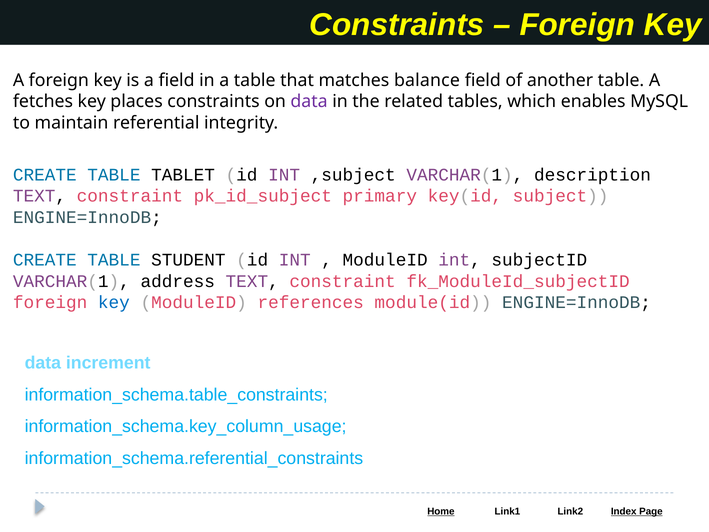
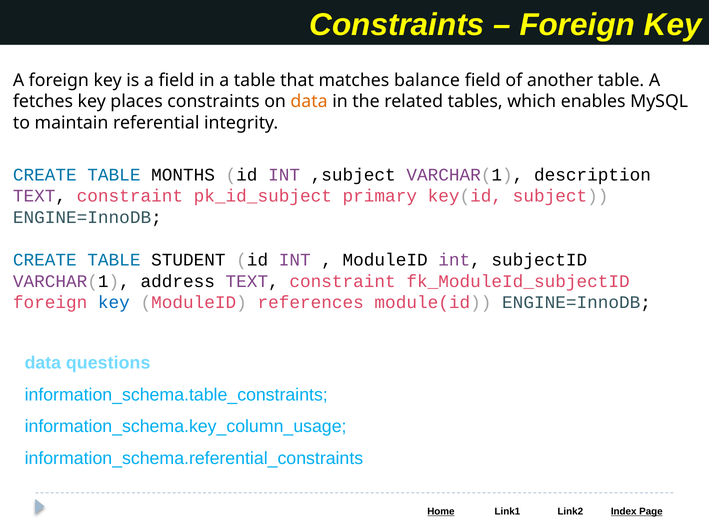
data at (309, 102) colour: purple -> orange
TABLET: TABLET -> MONTHS
increment: increment -> questions
